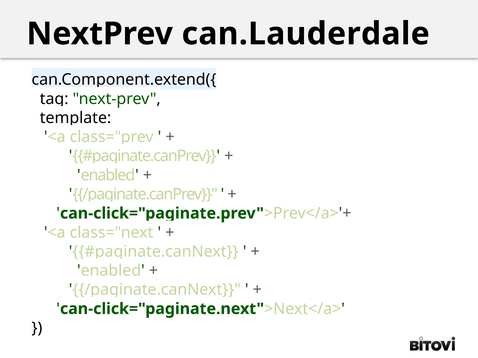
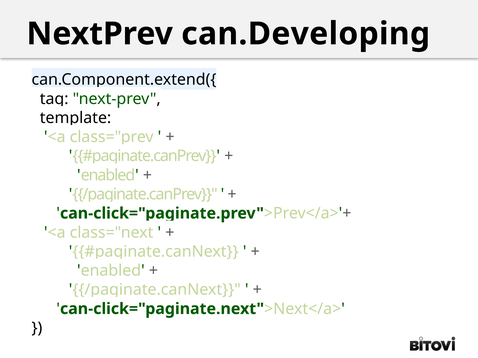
can.Lauderdale: can.Lauderdale -> can.Developing
